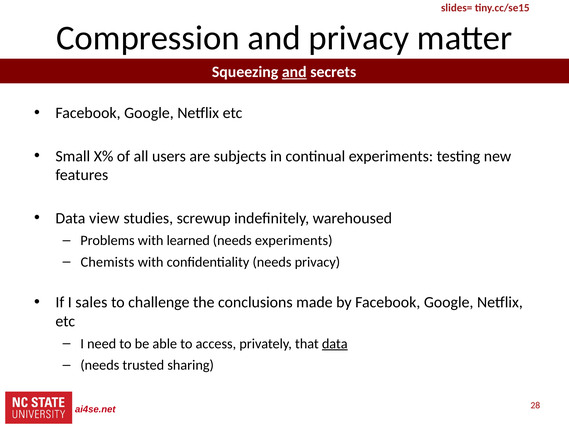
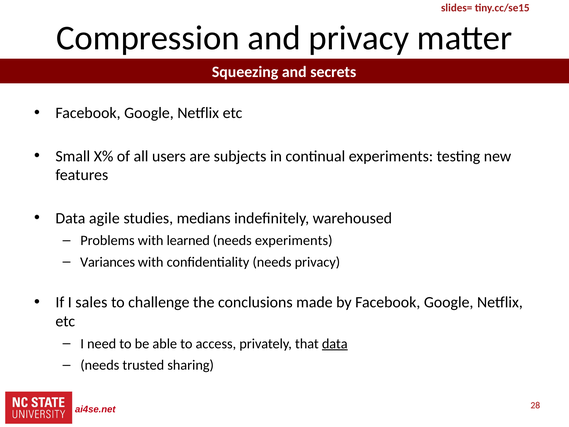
and at (294, 72) underline: present -> none
view: view -> agile
screwup: screwup -> medians
Chemists: Chemists -> Variances
